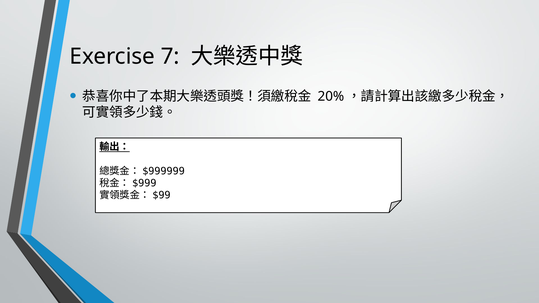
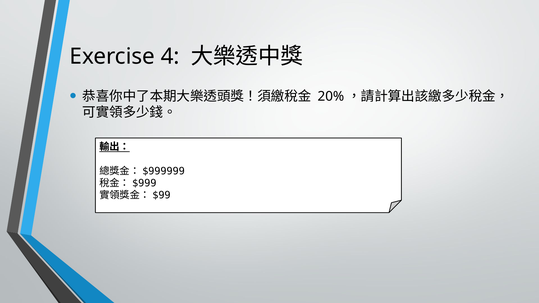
7: 7 -> 4
